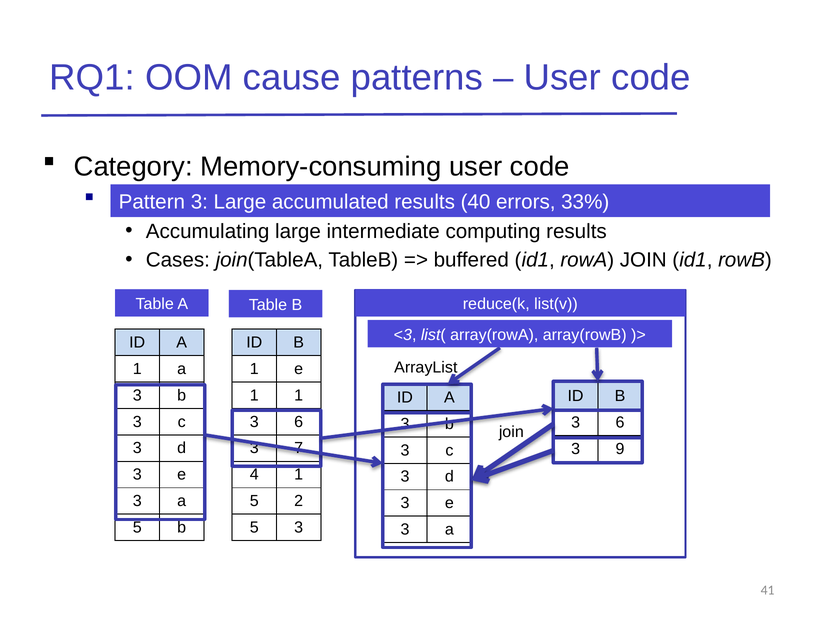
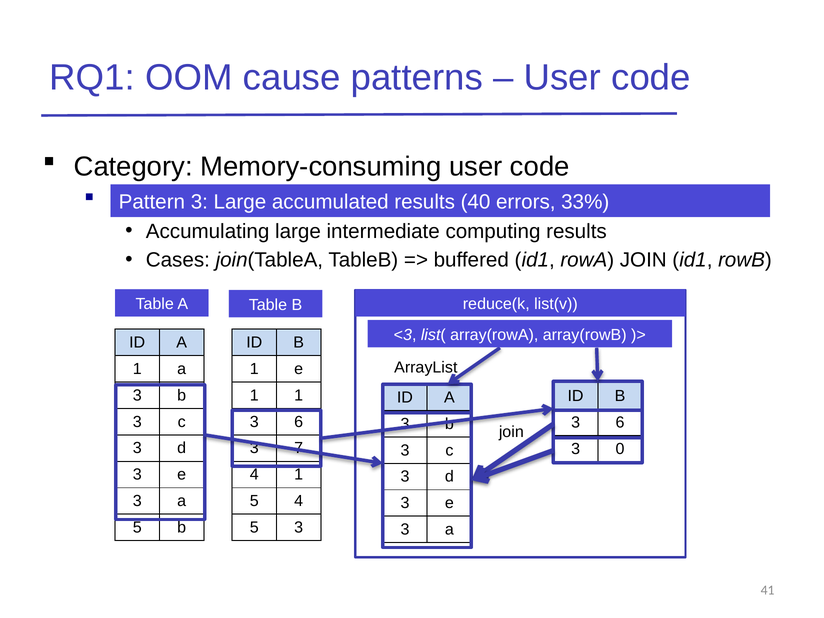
9: 9 -> 0
5 2: 2 -> 4
